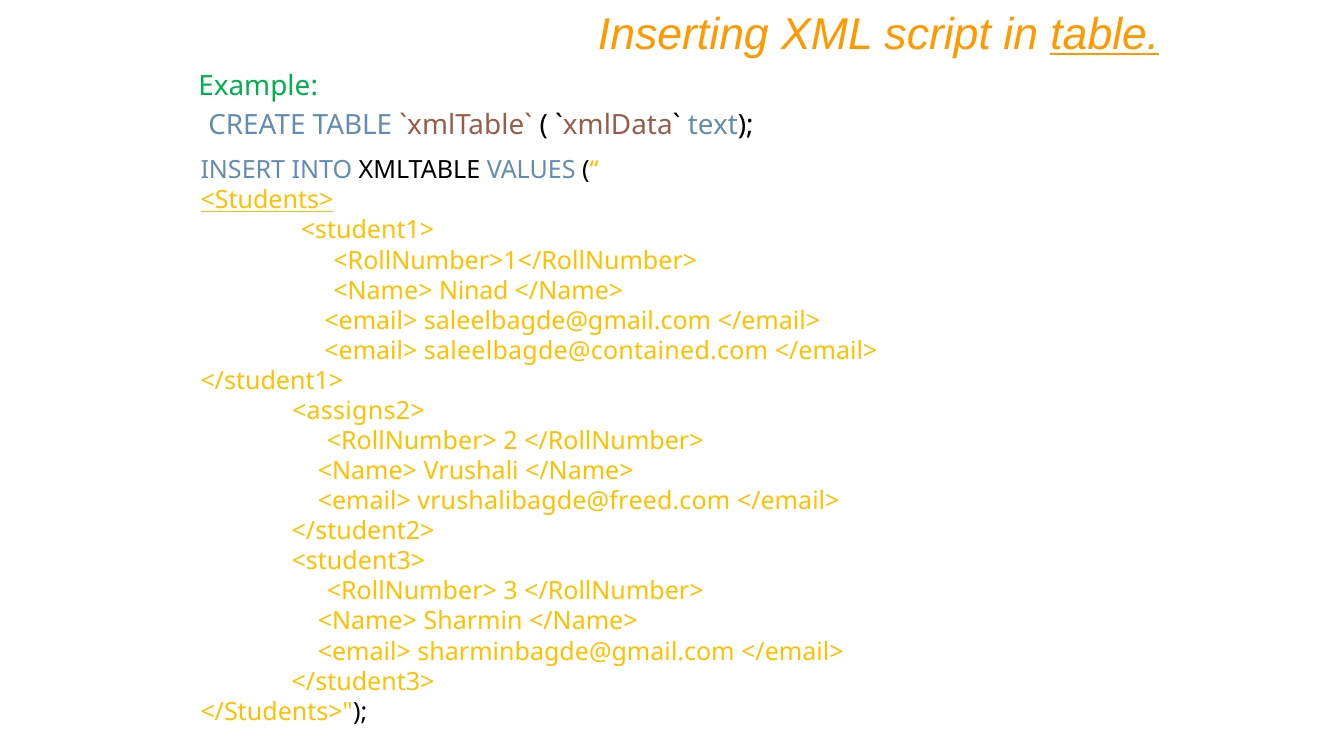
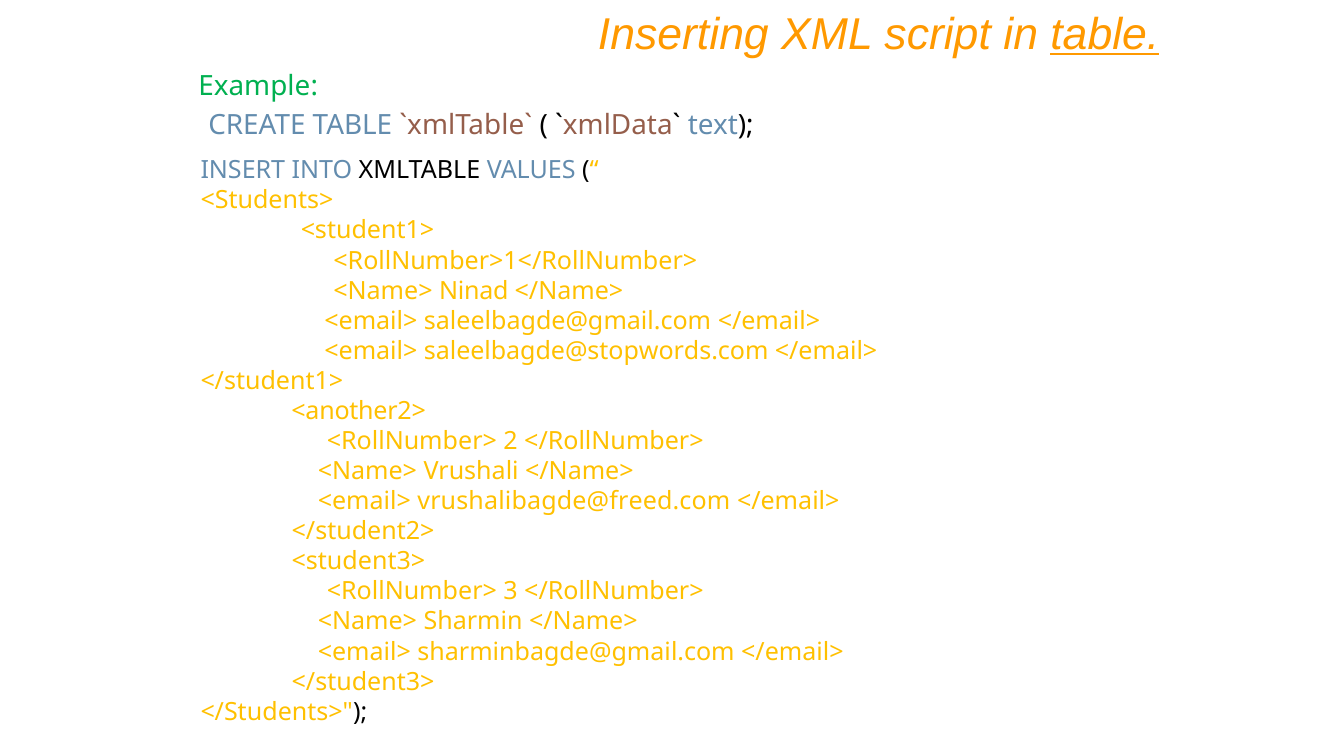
<Students> underline: present -> none
saleelbagde@contained.com: saleelbagde@contained.com -> saleelbagde@stopwords.com
<assigns2>: <assigns2> -> <another2>
